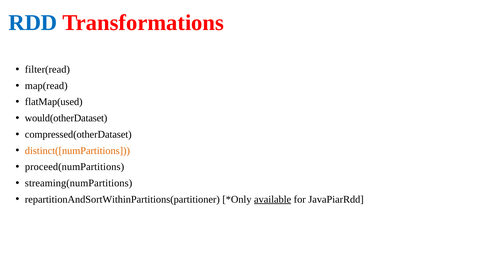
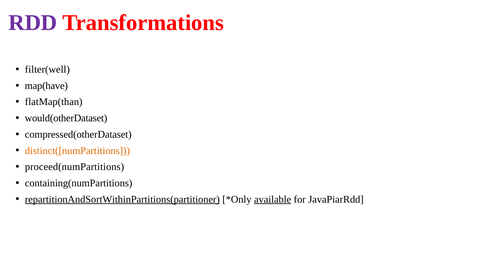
RDD colour: blue -> purple
filter(read: filter(read -> filter(well
map(read: map(read -> map(have
flatMap(used: flatMap(used -> flatMap(than
streaming(numPartitions: streaming(numPartitions -> containing(numPartitions
repartitionAndSortWithinPartitions(partitioner underline: none -> present
